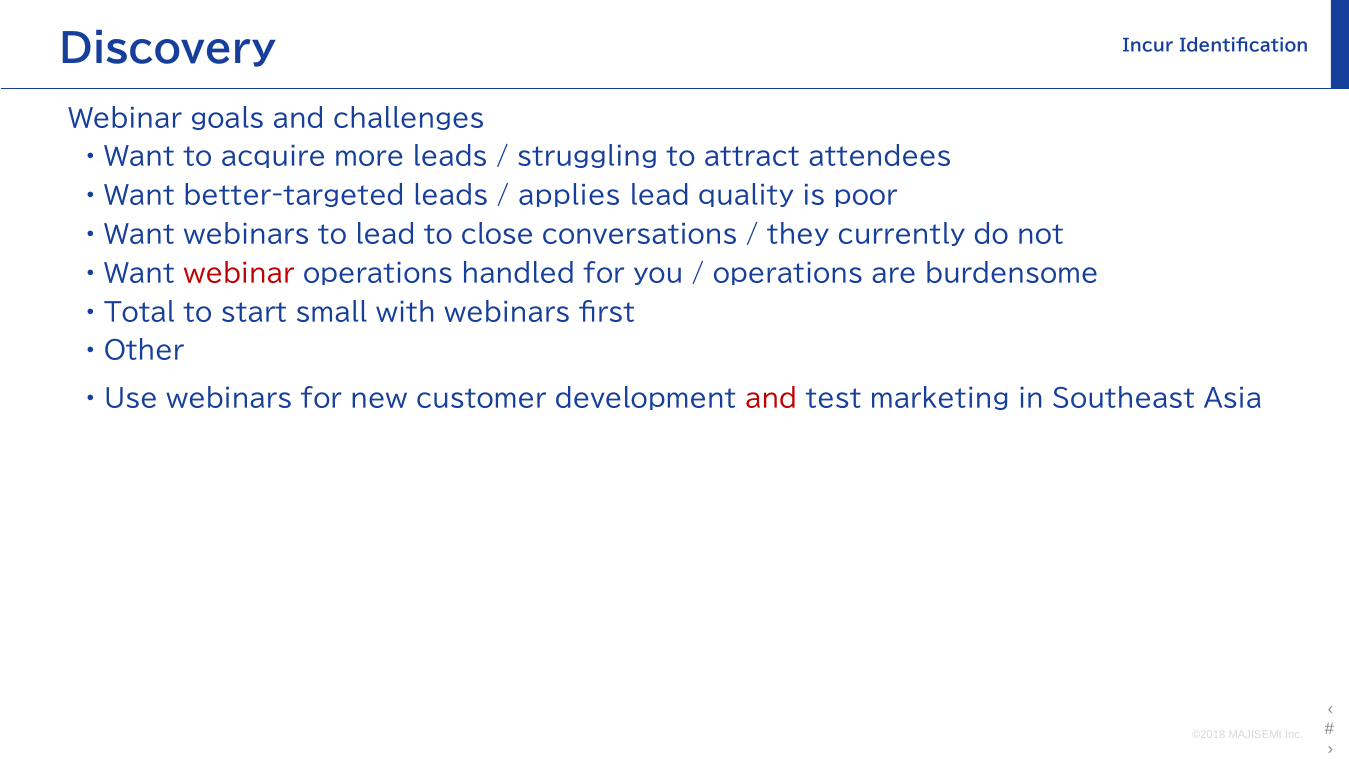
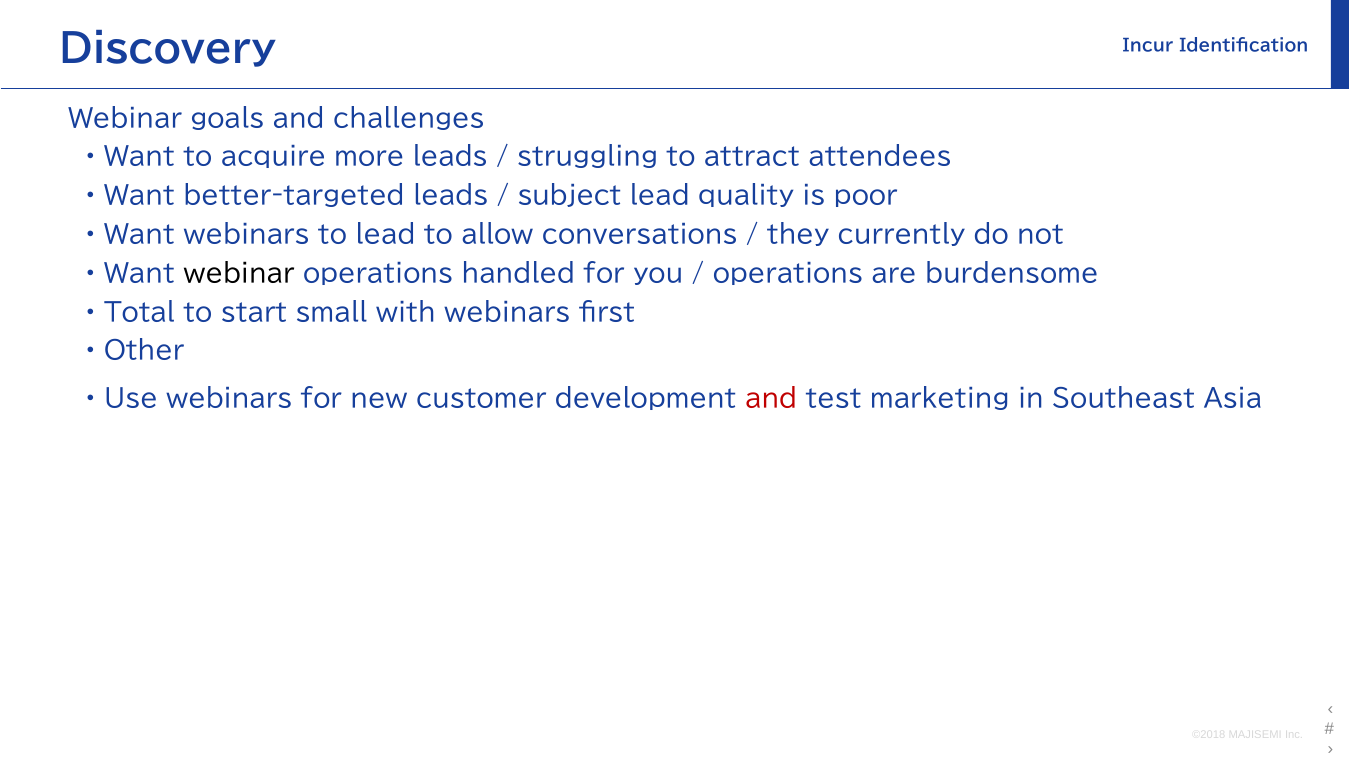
applies: applies -> subject
close: close -> allow
webinar at (239, 274) colour: red -> black
